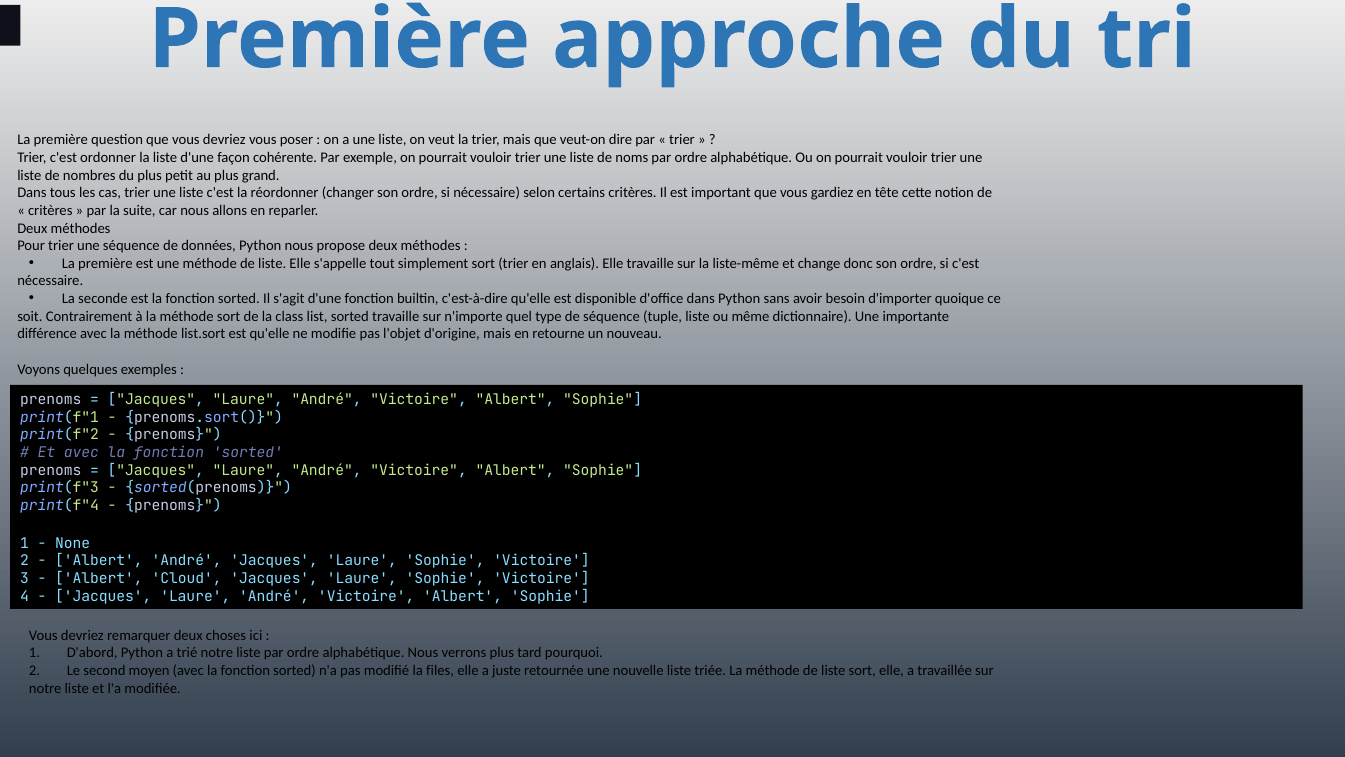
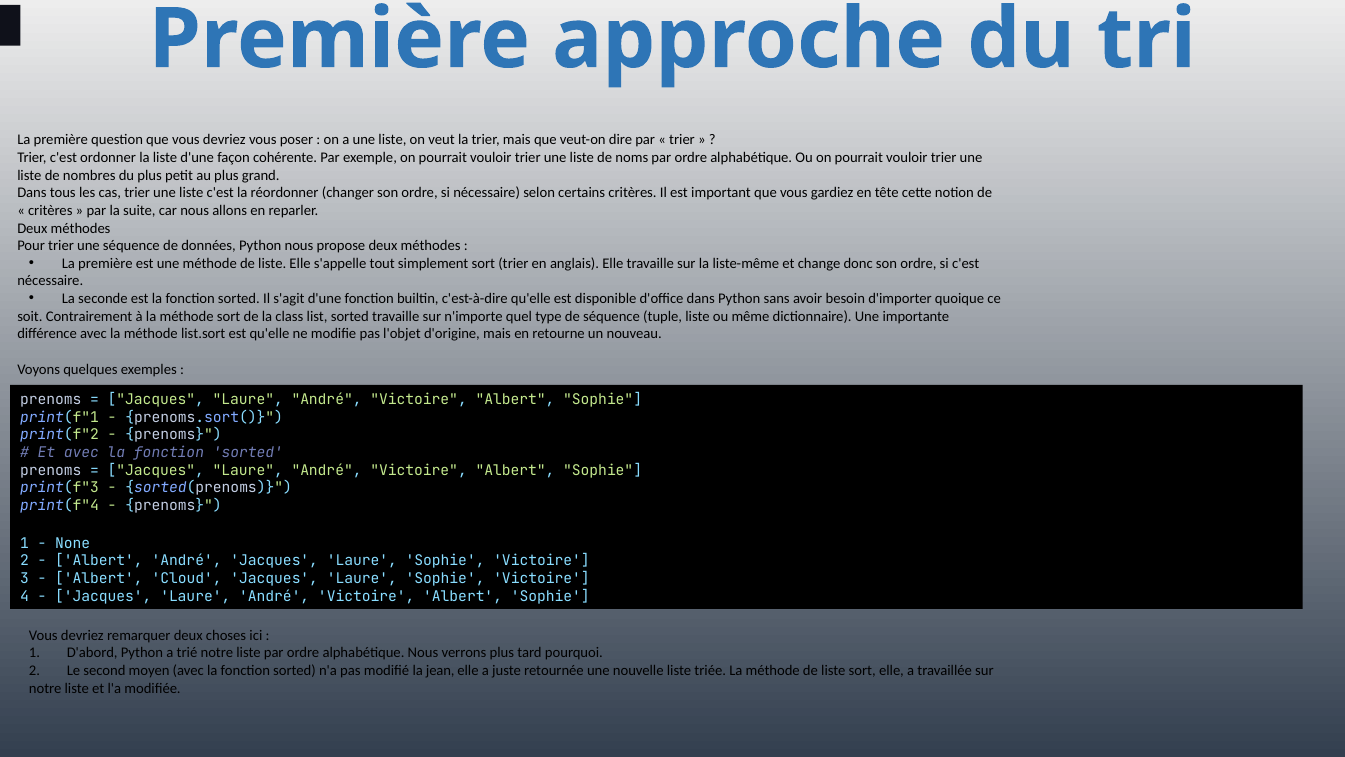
files: files -> jean
